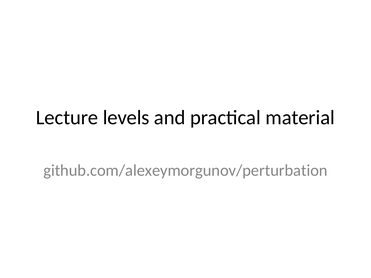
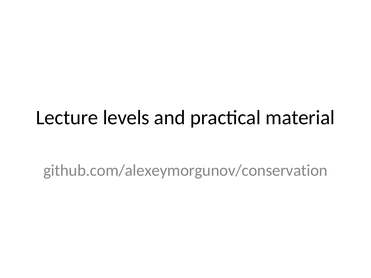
github.com/alexeymorgunov/perturbation: github.com/alexeymorgunov/perturbation -> github.com/alexeymorgunov/conservation
